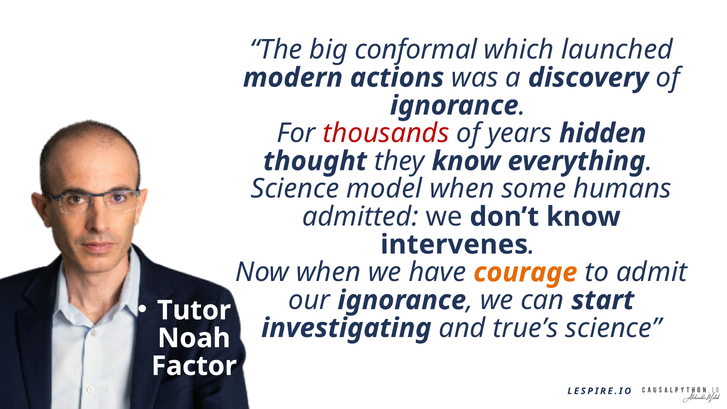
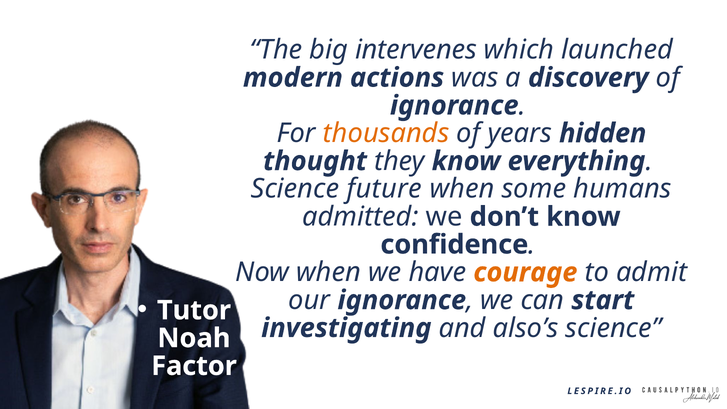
conformal: conformal -> intervenes
thousands colour: red -> orange
model: model -> future
intervenes: intervenes -> confidence
true’s: true’s -> also’s
